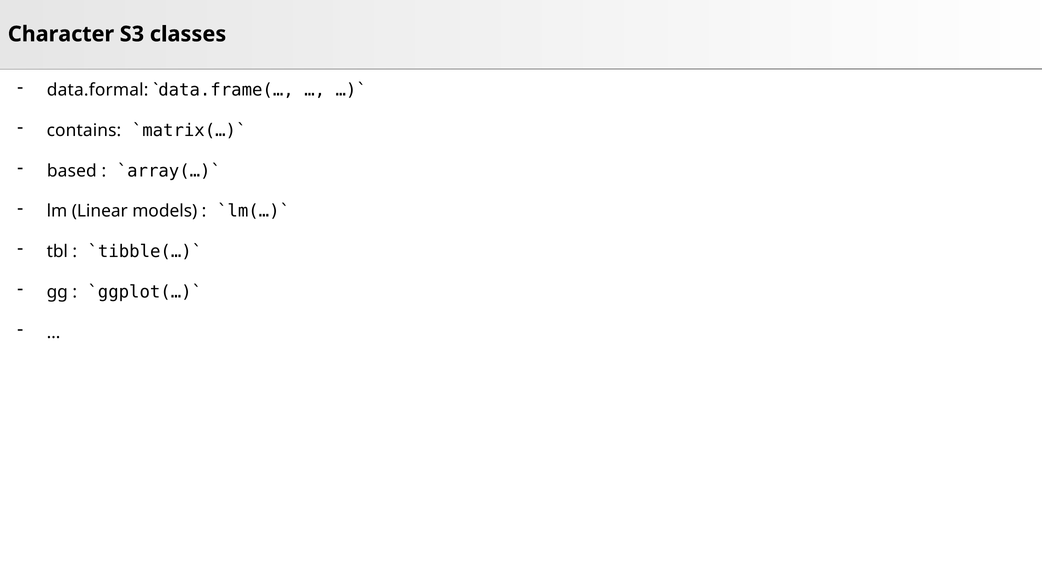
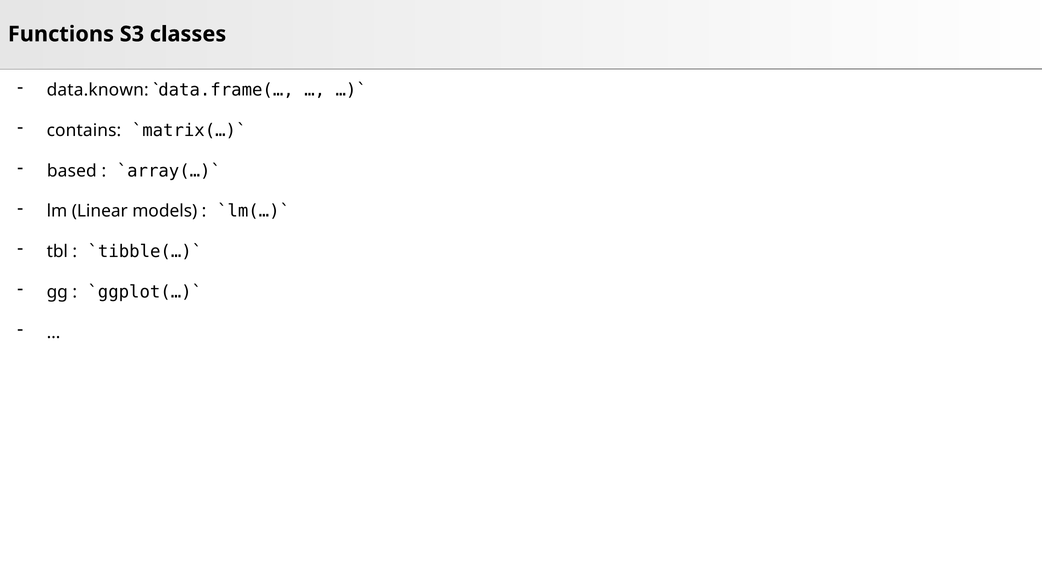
Character: Character -> Functions
data.formal: data.formal -> data.known
